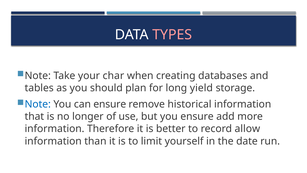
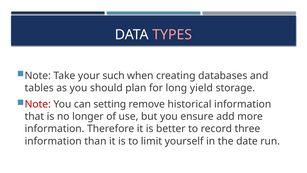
char: char -> such
Note at (38, 104) colour: blue -> red
can ensure: ensure -> setting
allow: allow -> three
